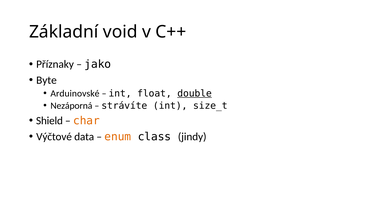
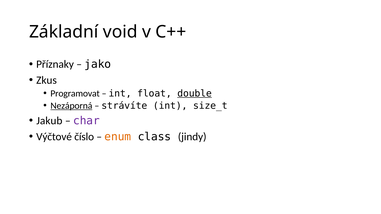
Byte: Byte -> Zkus
Arduinovské: Arduinovské -> Programovat
Nezáporná underline: none -> present
Shield: Shield -> Jakub
char colour: orange -> purple
data: data -> číslo
